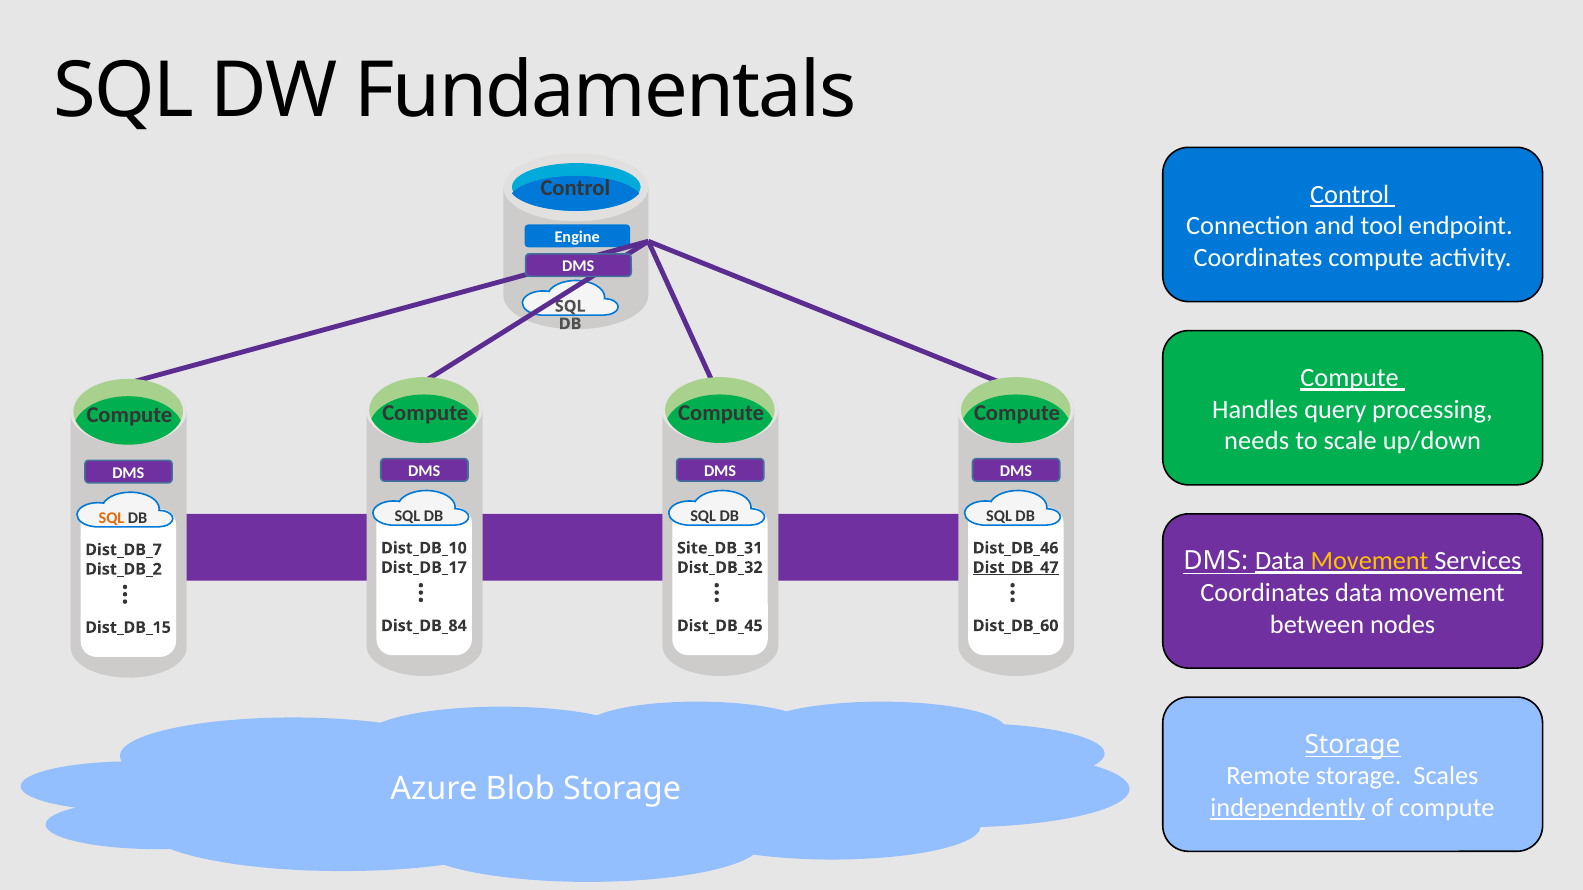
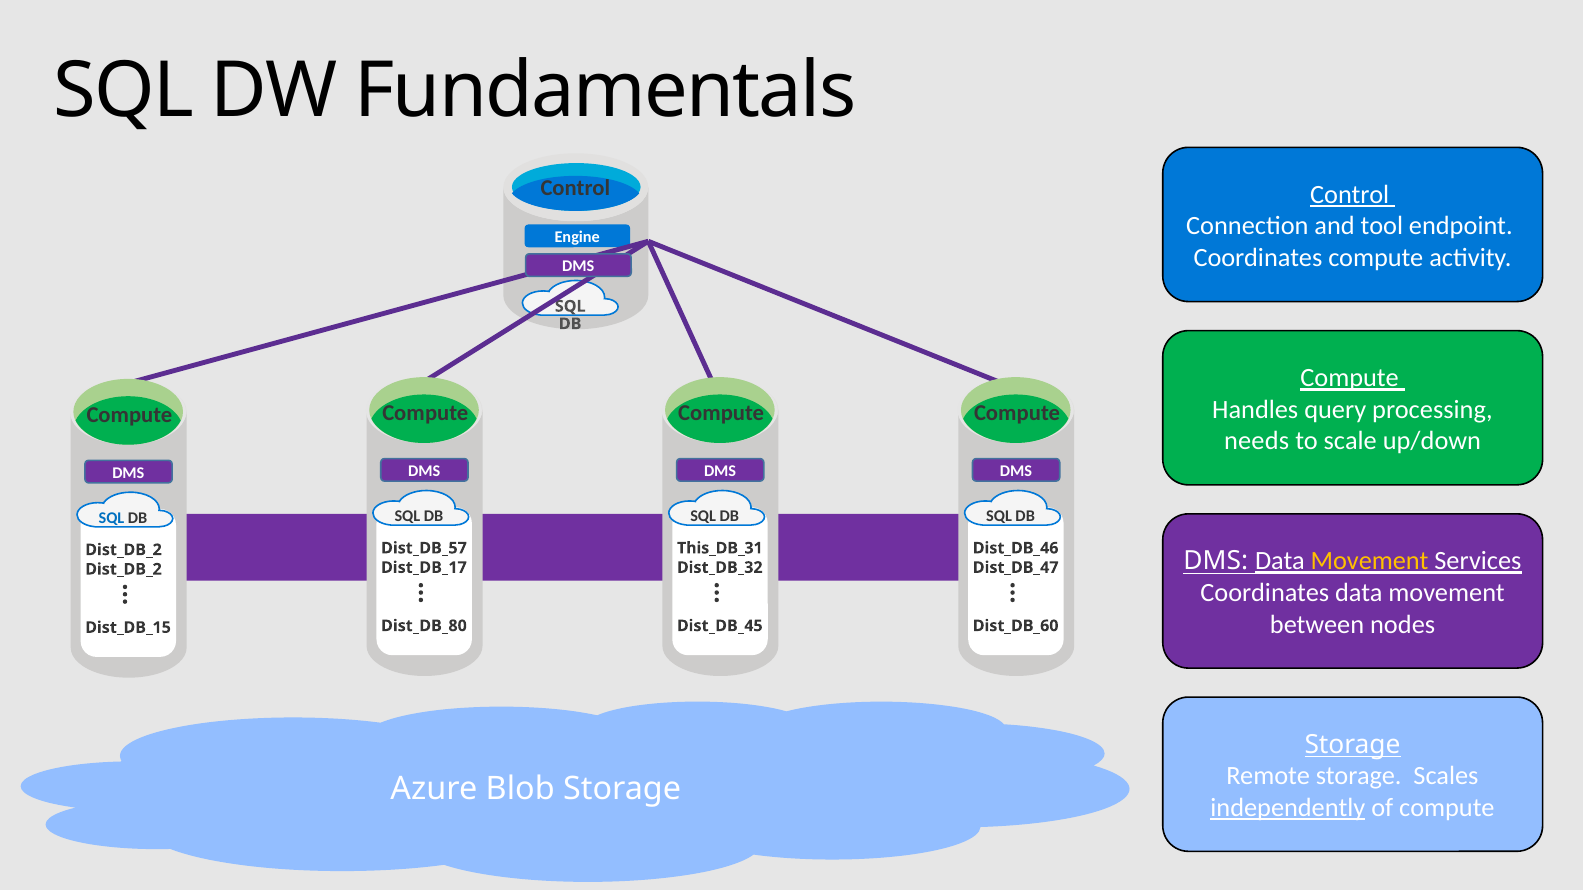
SQL at (112, 518) colour: orange -> blue
Dist_DB_10: Dist_DB_10 -> Dist_DB_57
Site_DB_31: Site_DB_31 -> This_DB_31
Dist_DB_7 at (124, 550): Dist_DB_7 -> Dist_DB_2
Dist_DB_47 underline: present -> none
Dist_DB_84: Dist_DB_84 -> Dist_DB_80
